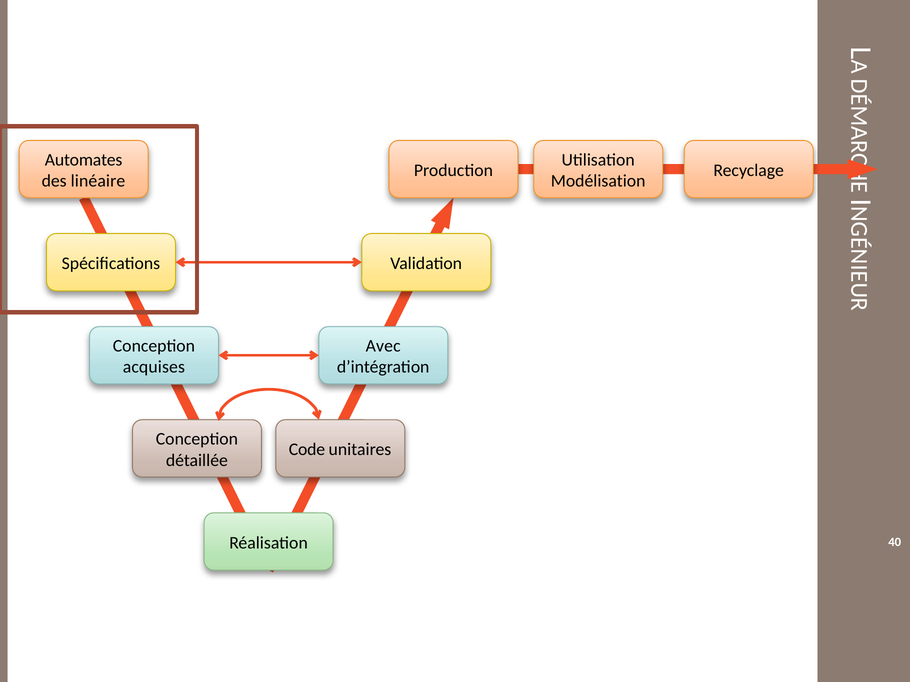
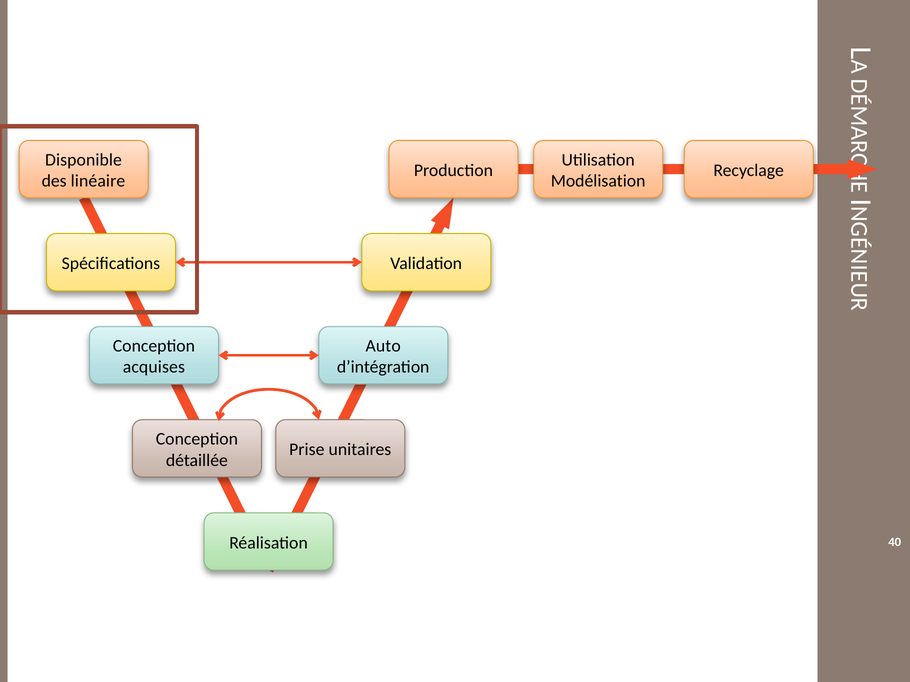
Automates: Automates -> Disponible
Avec: Avec -> Auto
Code: Code -> Prise
